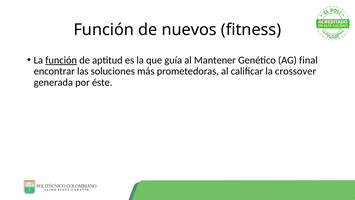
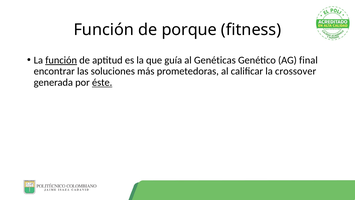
nuevos: nuevos -> porque
Mantener: Mantener -> Genéticas
éste underline: none -> present
